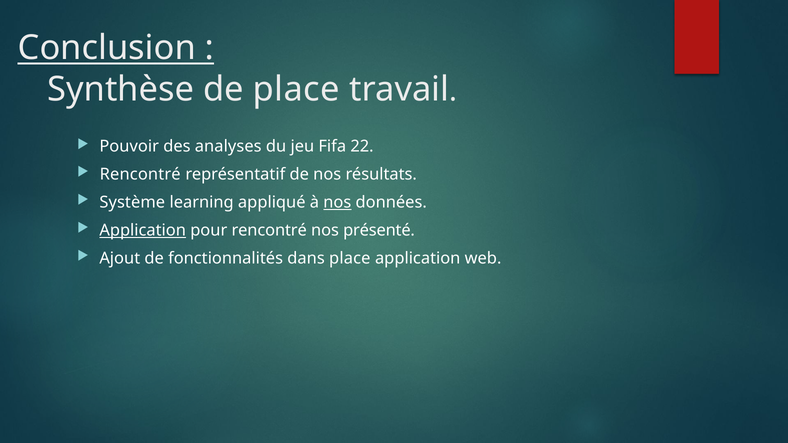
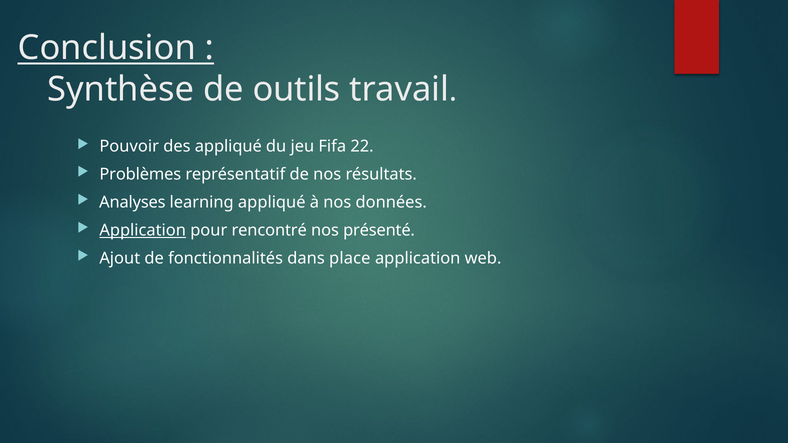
de place: place -> outils
des analyses: analyses -> appliqué
Rencontré at (140, 175): Rencontré -> Problèmes
Système: Système -> Analyses
nos at (337, 202) underline: present -> none
